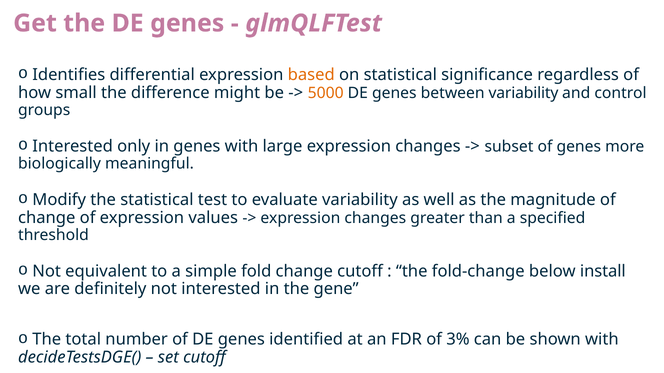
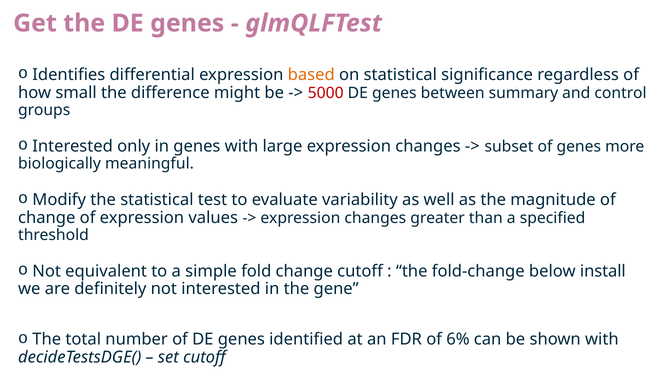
5000 colour: orange -> red
between variability: variability -> summary
3%: 3% -> 6%
